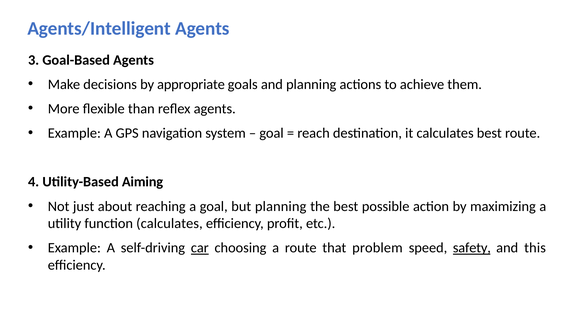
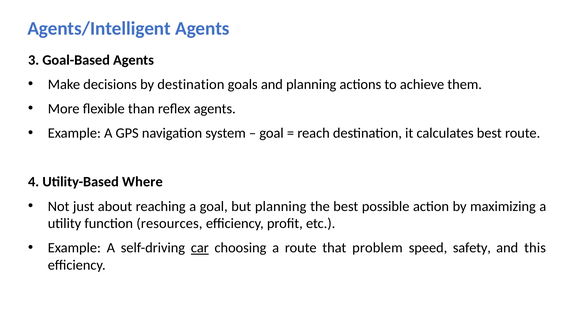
by appropriate: appropriate -> destination
Aiming: Aiming -> Where
function calculates: calculates -> resources
safety underline: present -> none
